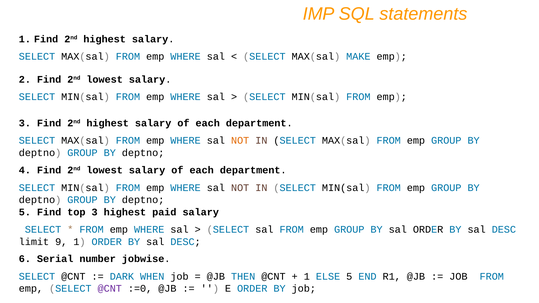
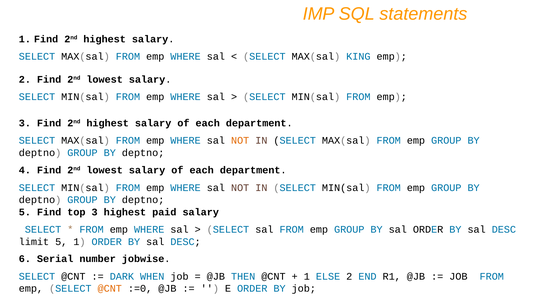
MAKE: MAKE -> KING
limit 9: 9 -> 5
ELSE 5: 5 -> 2
@CNT at (110, 289) colour: purple -> orange
